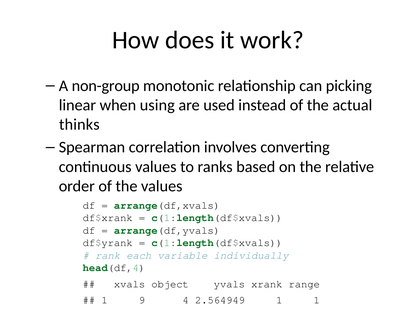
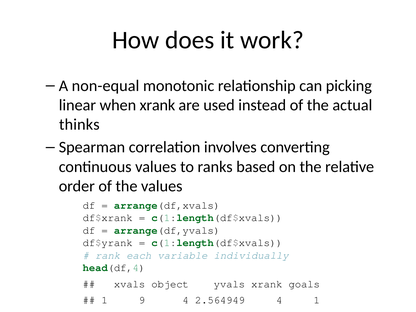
non-group: non-group -> non-equal
when using: using -> xrank
range: range -> goals
2.564949 1: 1 -> 4
